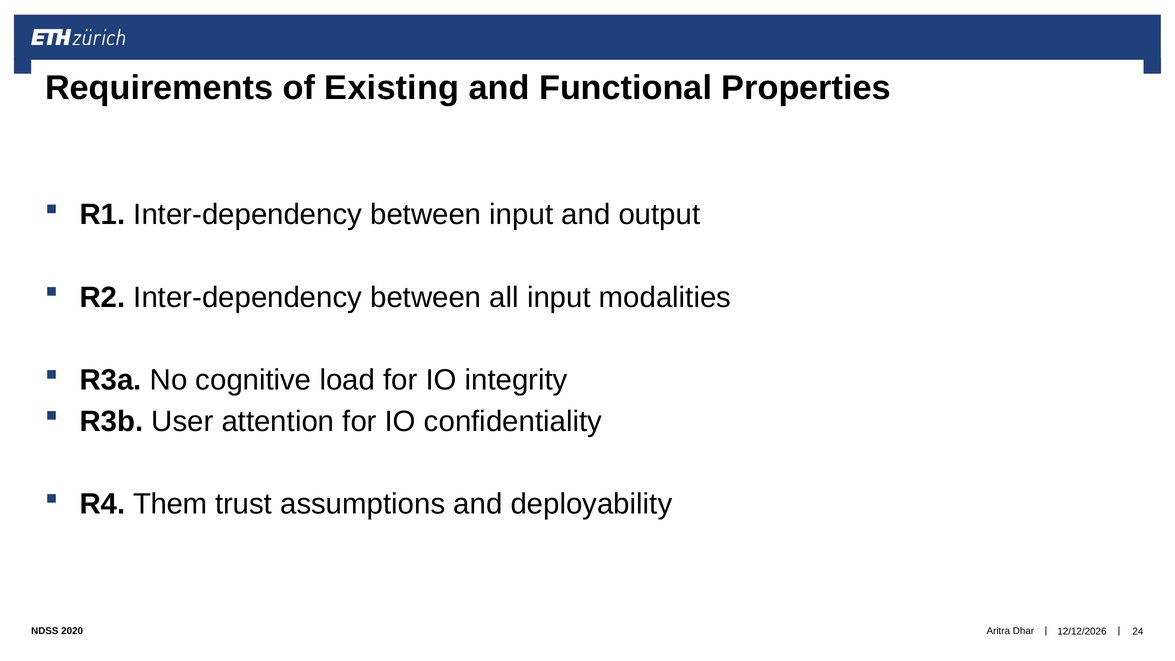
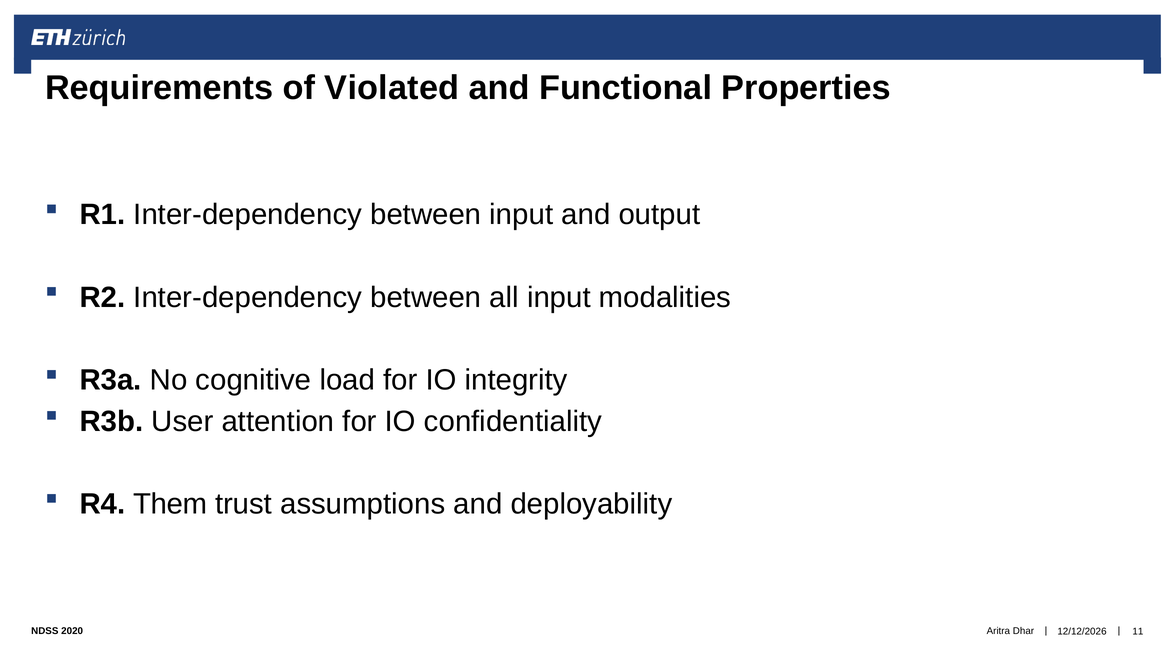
Existing: Existing -> Violated
24: 24 -> 11
